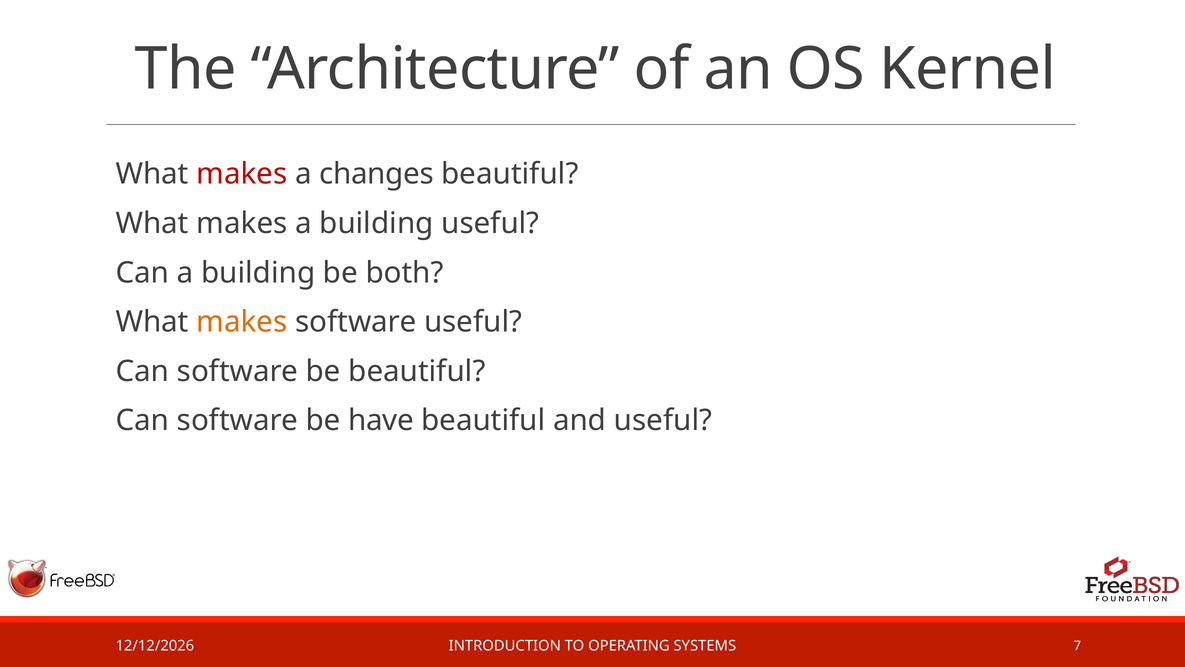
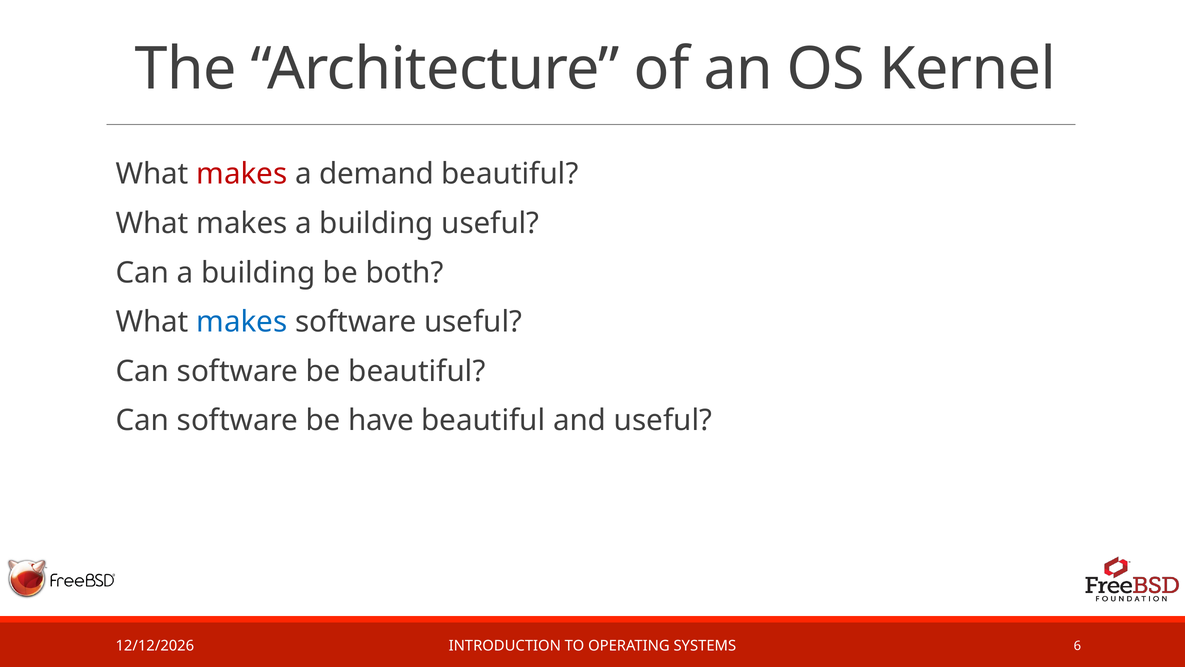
changes: changes -> demand
makes at (242, 322) colour: orange -> blue
7: 7 -> 6
